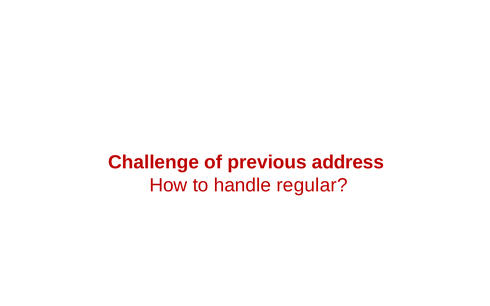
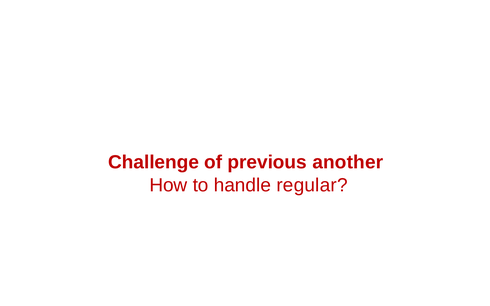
address: address -> another
